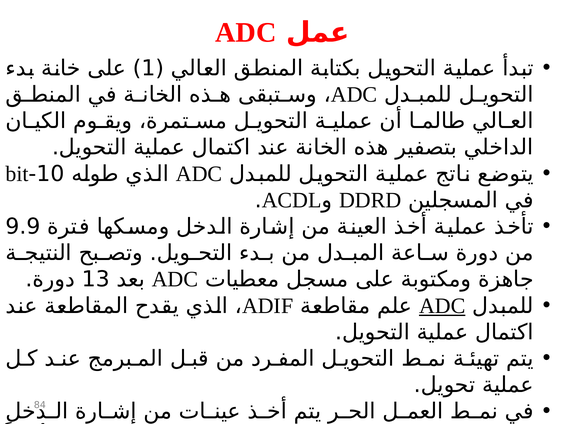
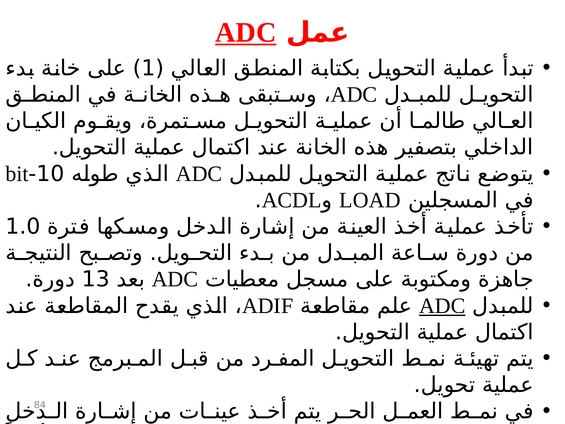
ADC at (246, 32) underline: none -> present
DDRD: DDRD -> LOAD
9.9: 9.9 -> 1.0
